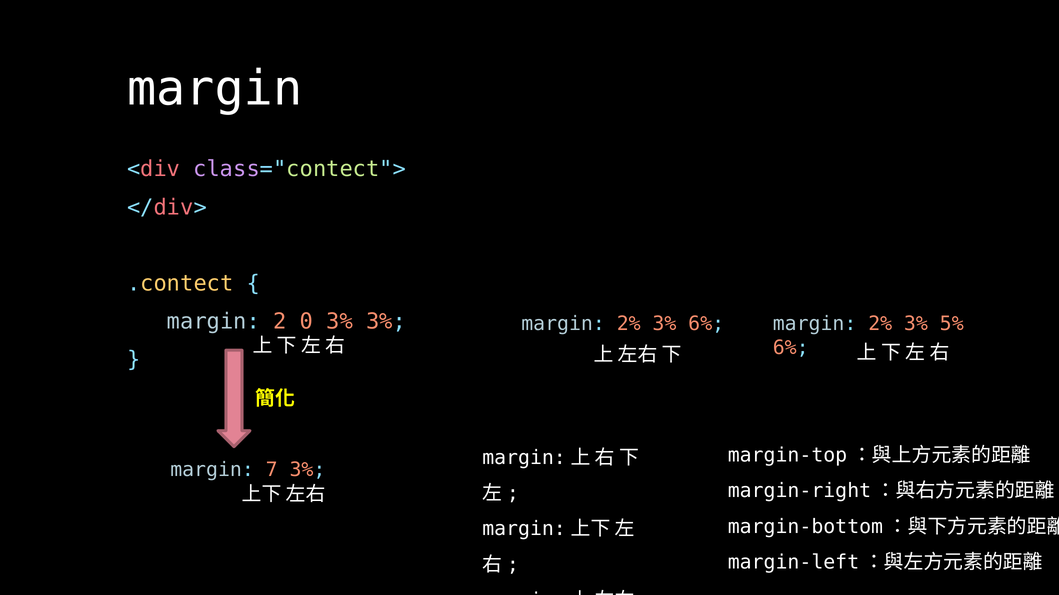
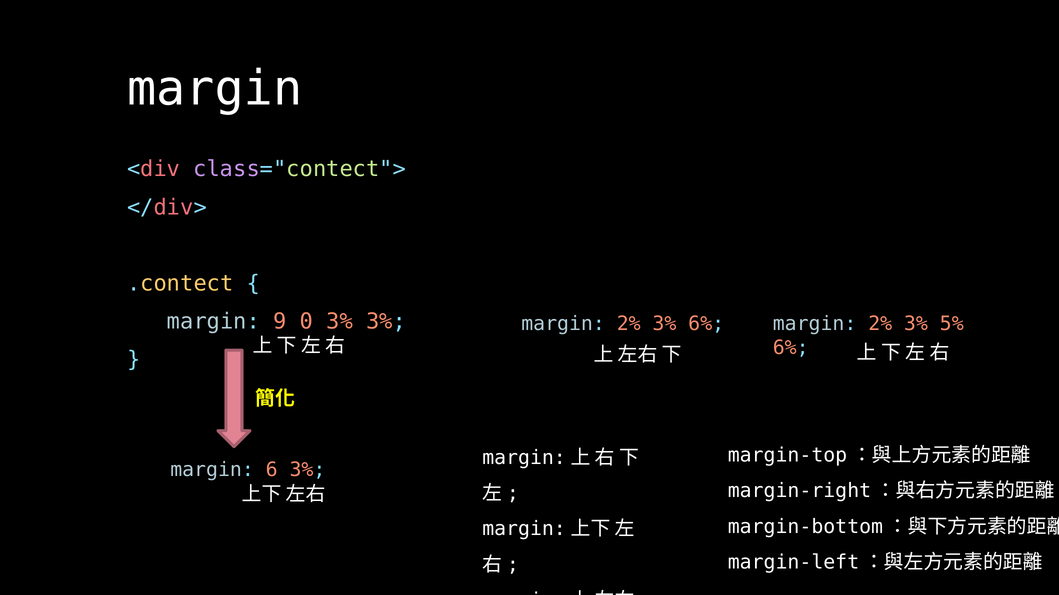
2: 2 -> 9
7: 7 -> 6
